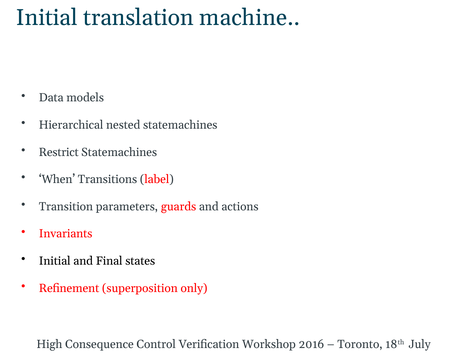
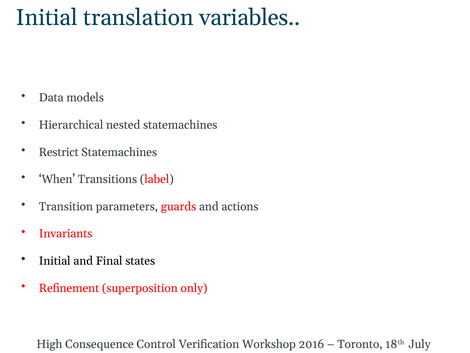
machine: machine -> variables
